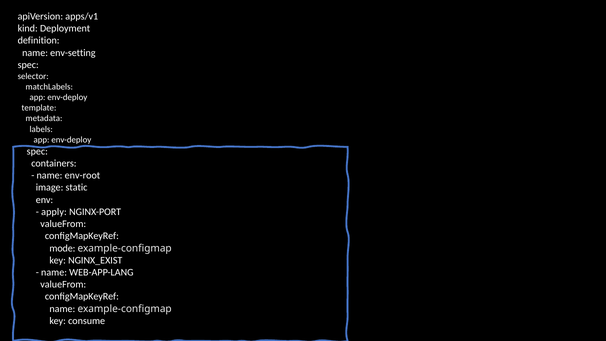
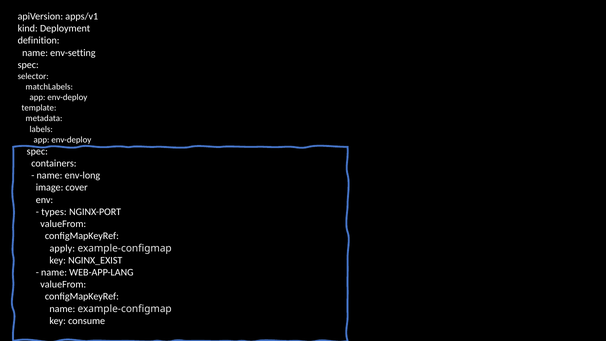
env-root: env-root -> env-long
static: static -> cover
apply: apply -> types
mode: mode -> apply
